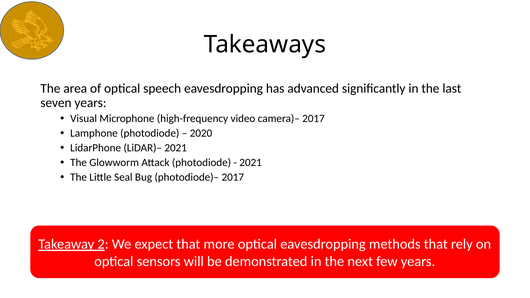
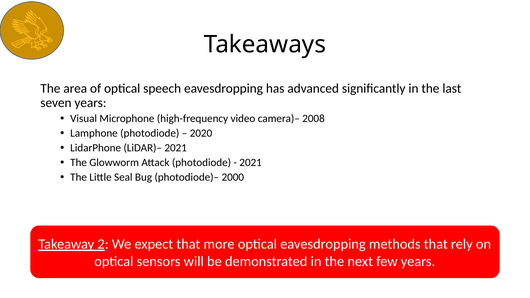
camera)– 2017: 2017 -> 2008
photodiode)– 2017: 2017 -> 2000
